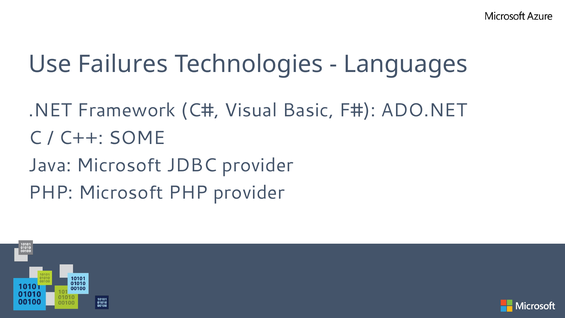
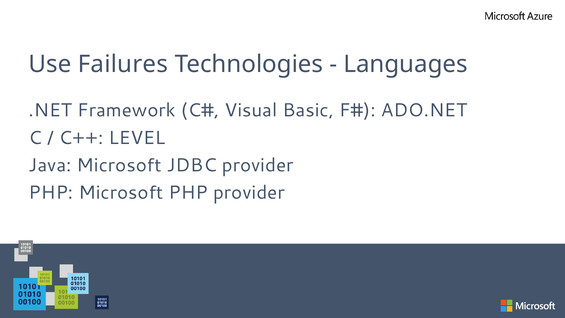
SOME: SOME -> LEVEL
